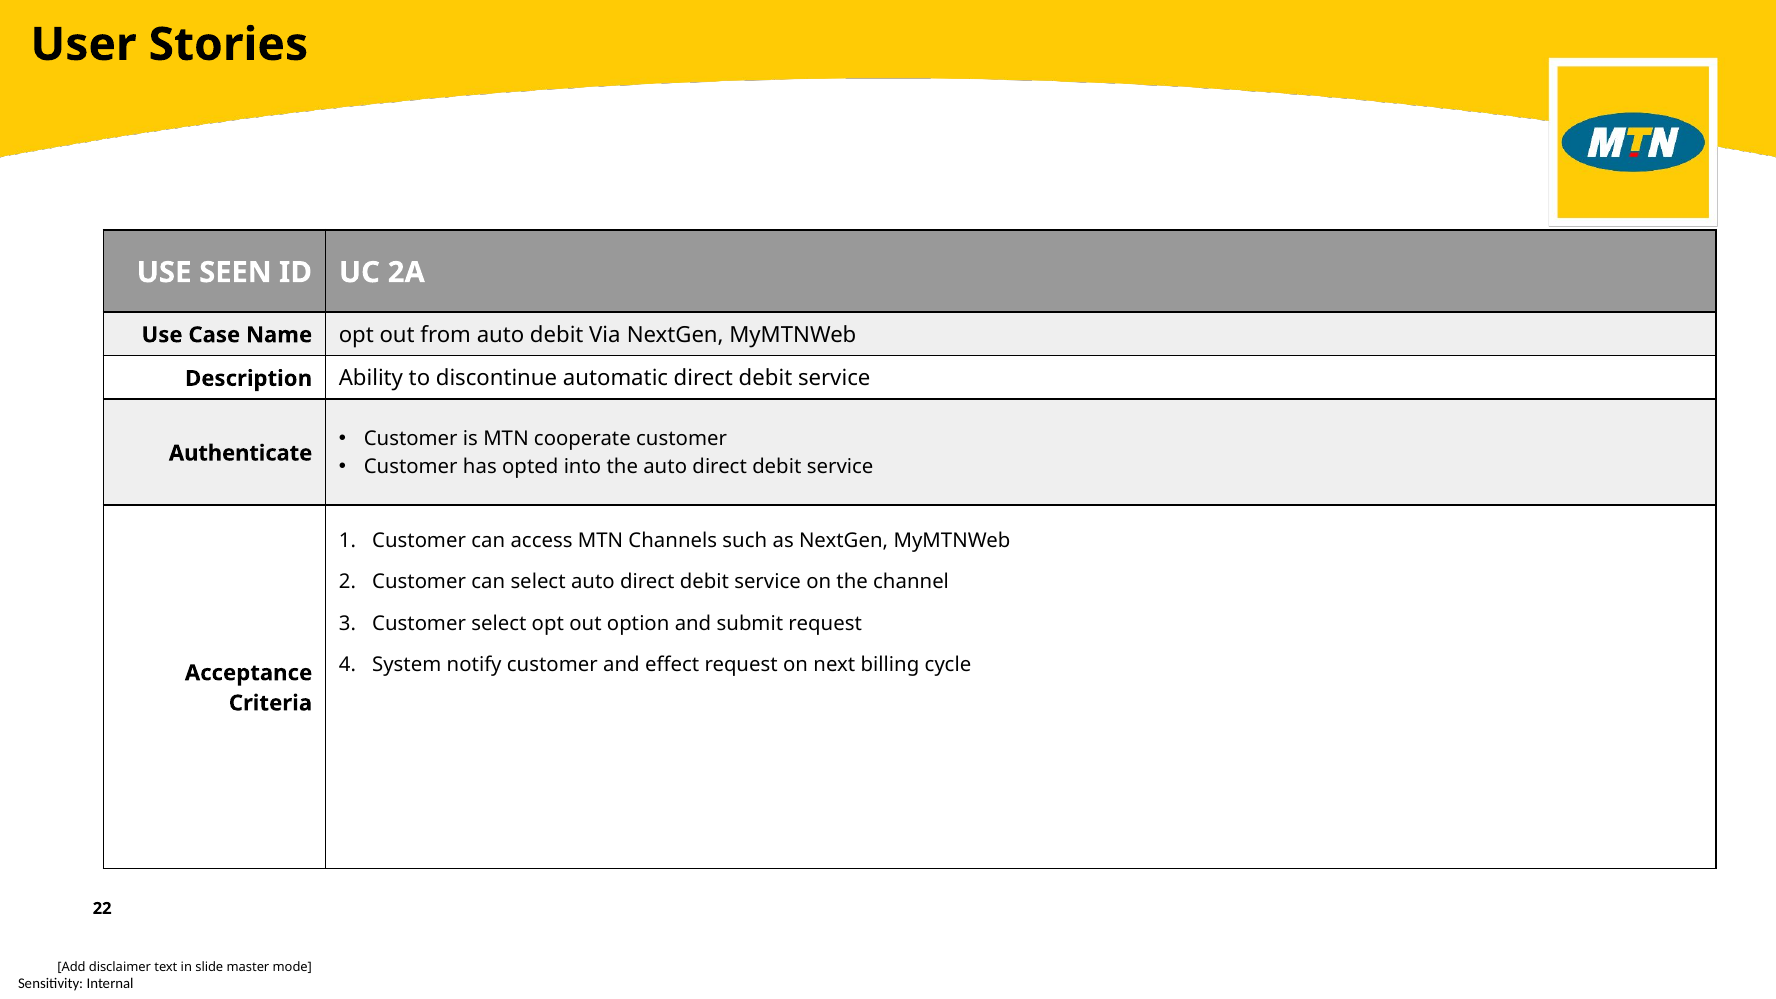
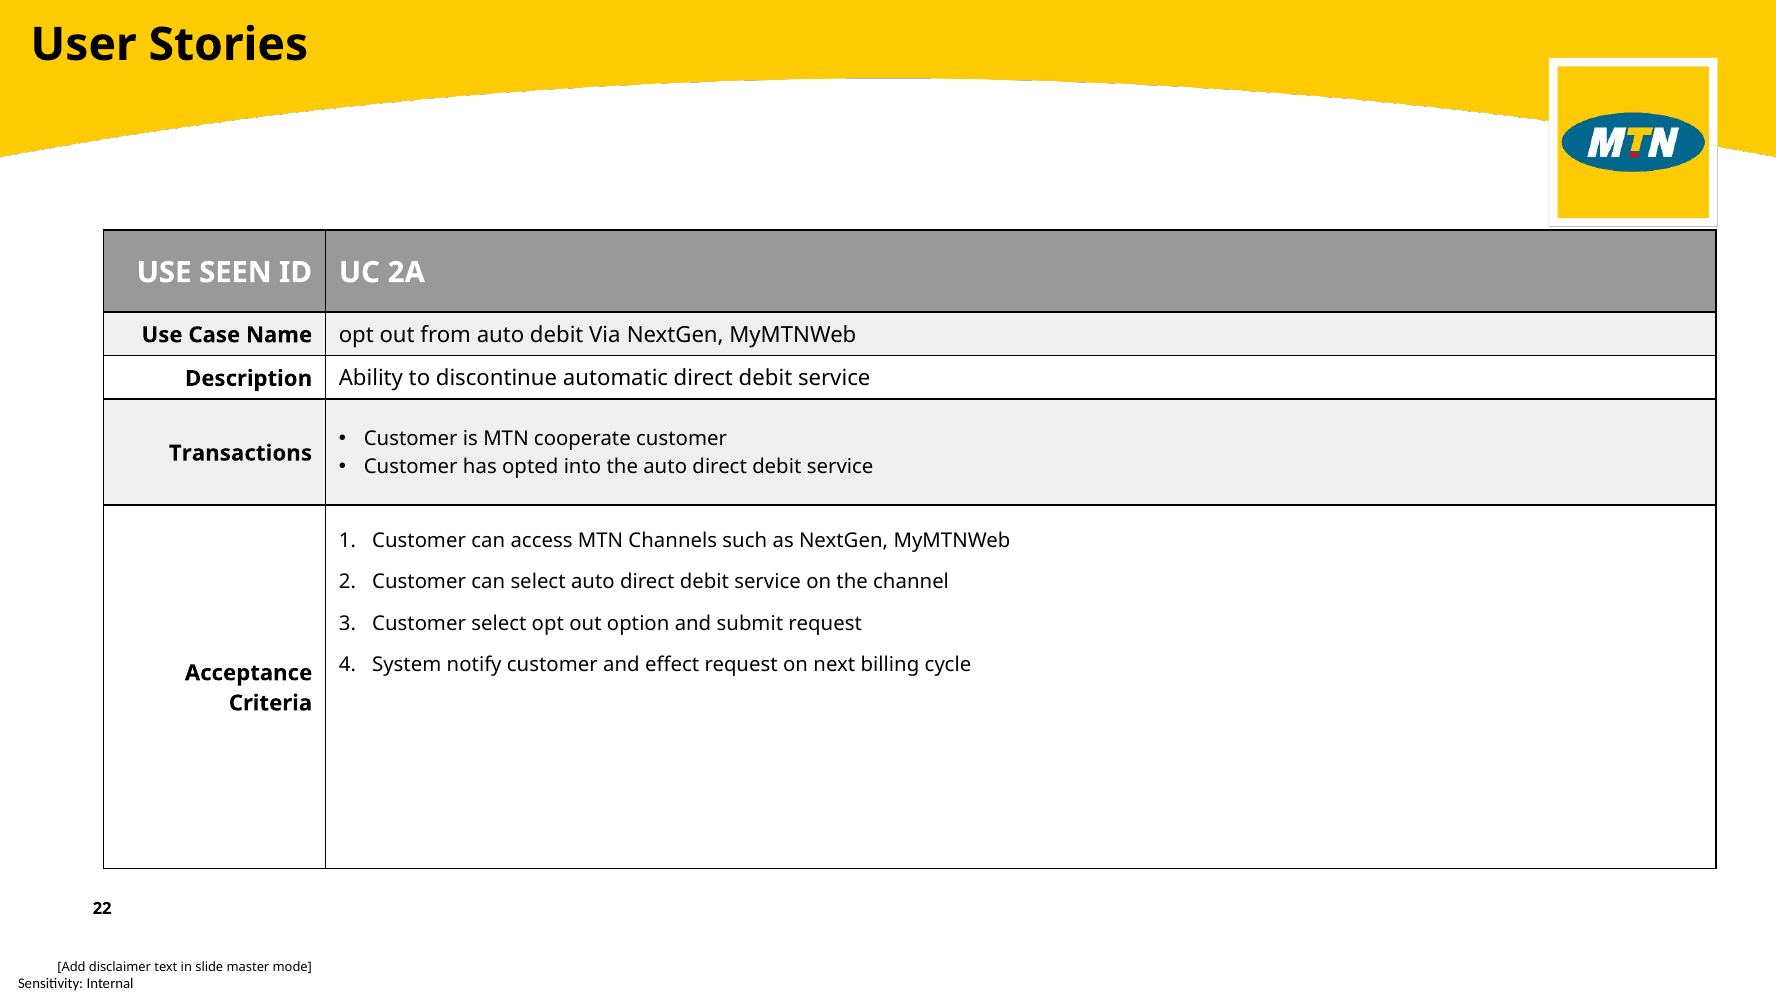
Authenticate: Authenticate -> Transactions
